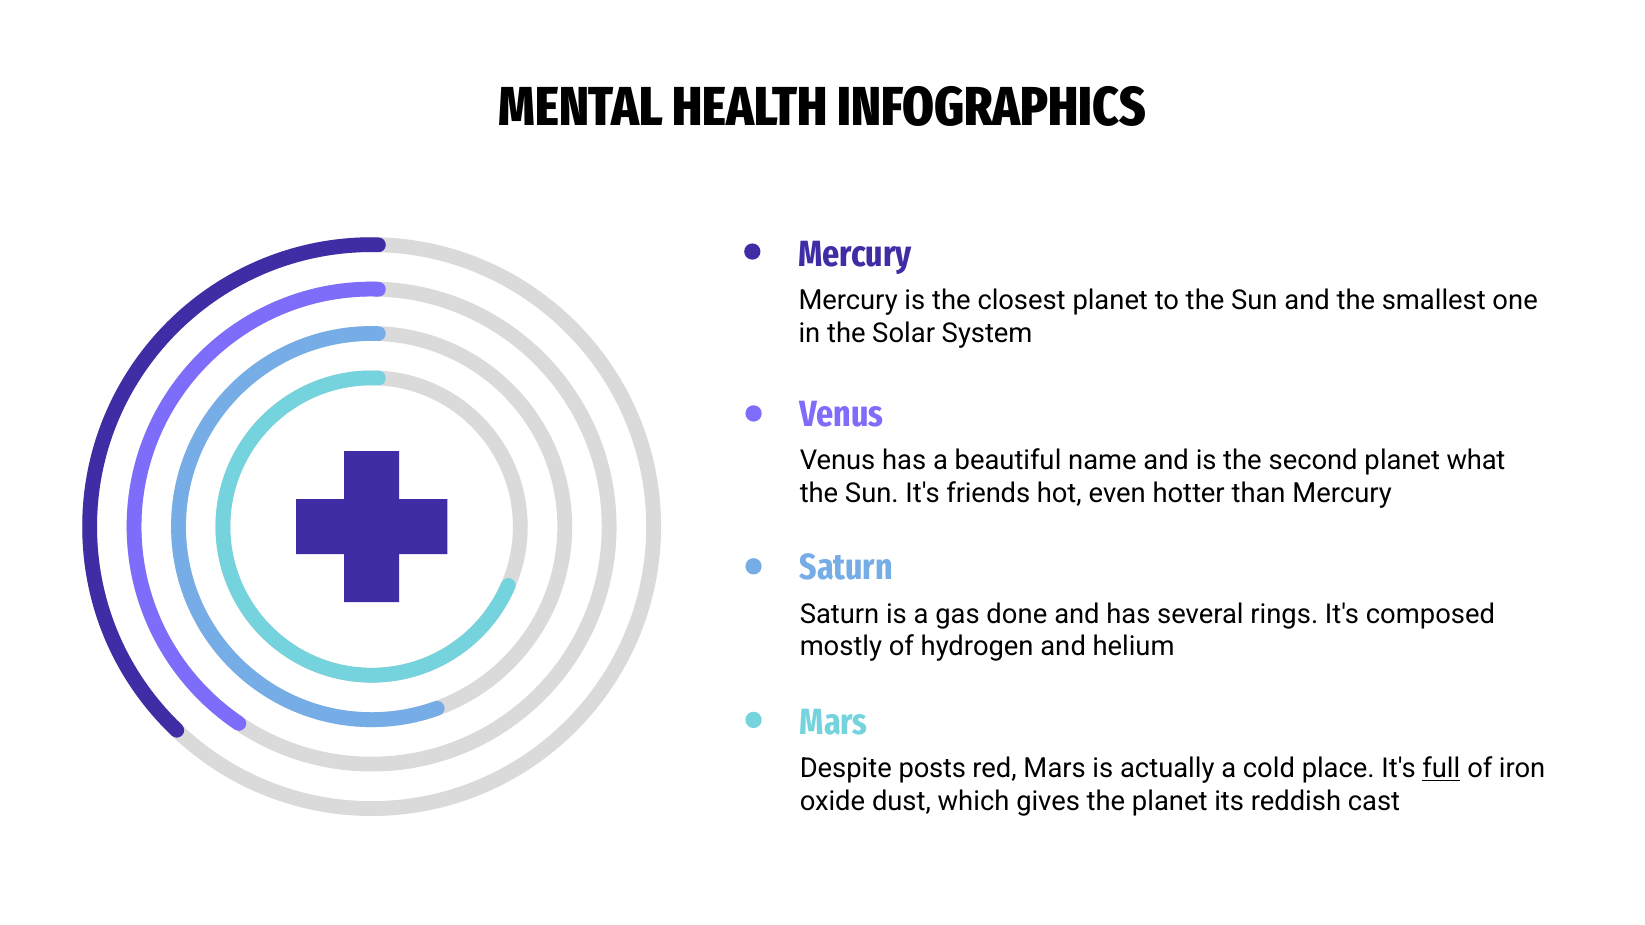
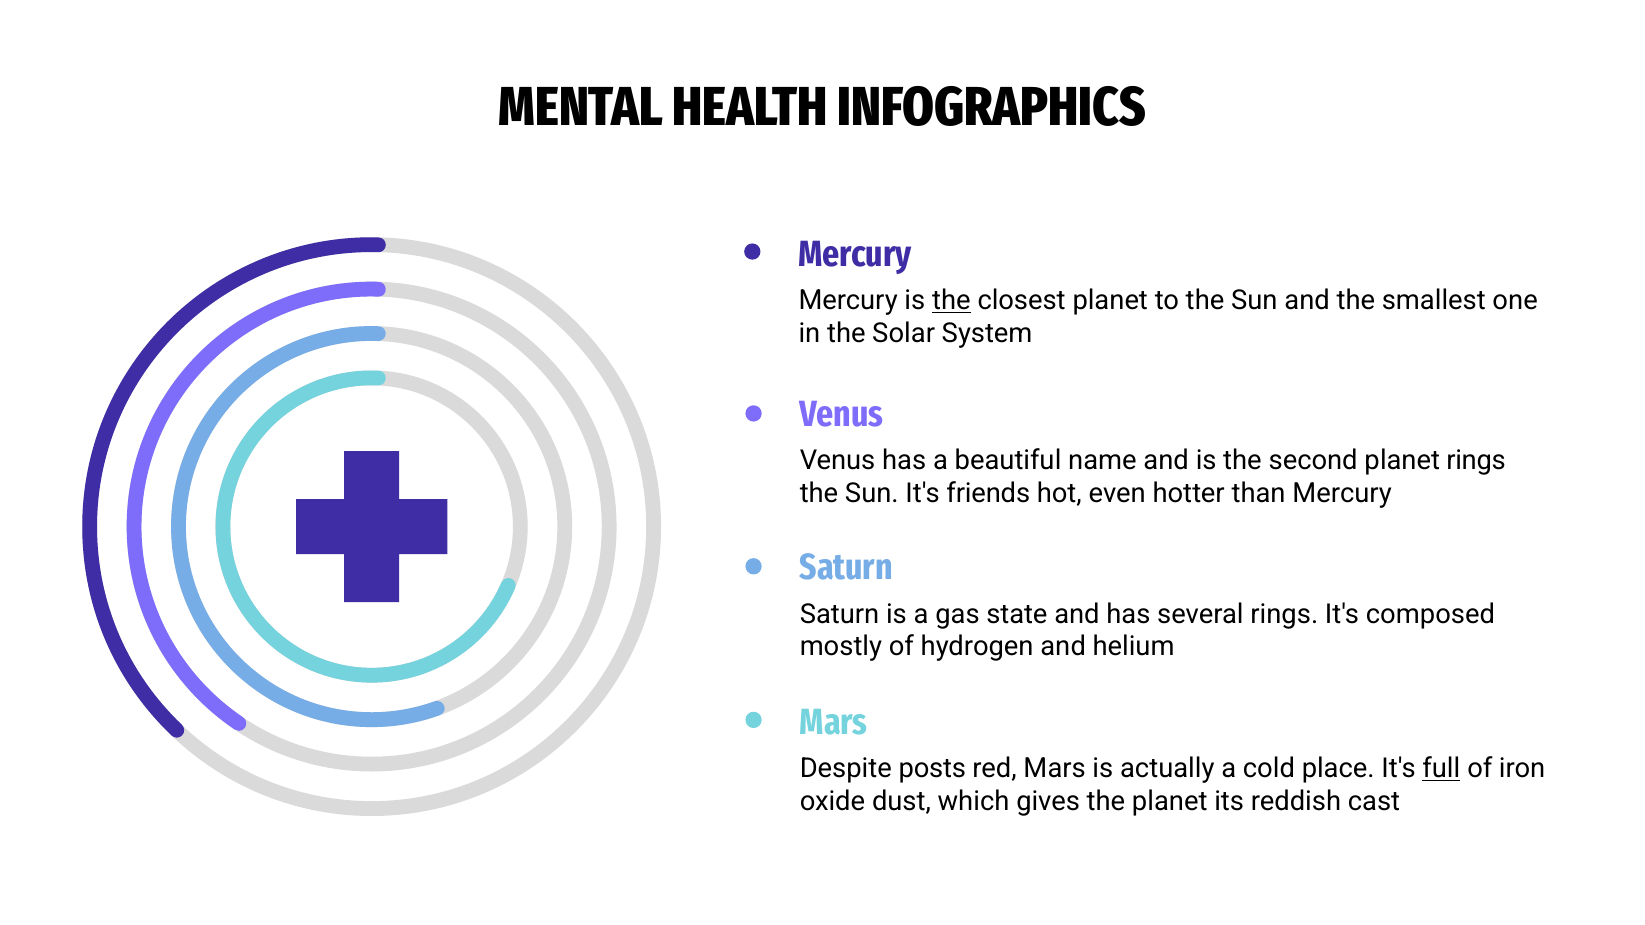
the at (951, 301) underline: none -> present
planet what: what -> rings
done: done -> state
